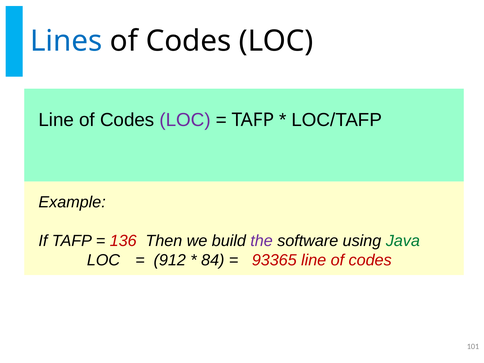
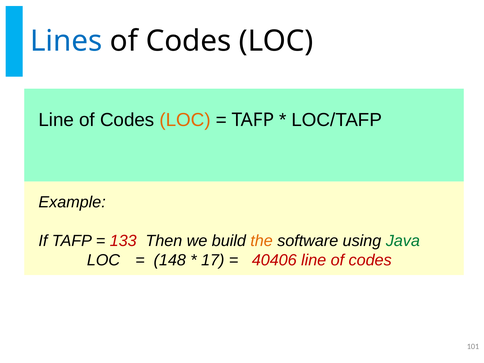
LOC at (185, 120) colour: purple -> orange
136: 136 -> 133
the colour: purple -> orange
912: 912 -> 148
84: 84 -> 17
93365: 93365 -> 40406
